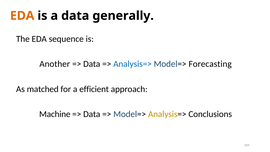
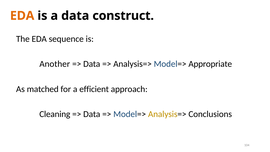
generally: generally -> construct
Analysis=> at (133, 64) colour: blue -> black
Forecasting: Forecasting -> Appropriate
Machine: Machine -> Cleaning
